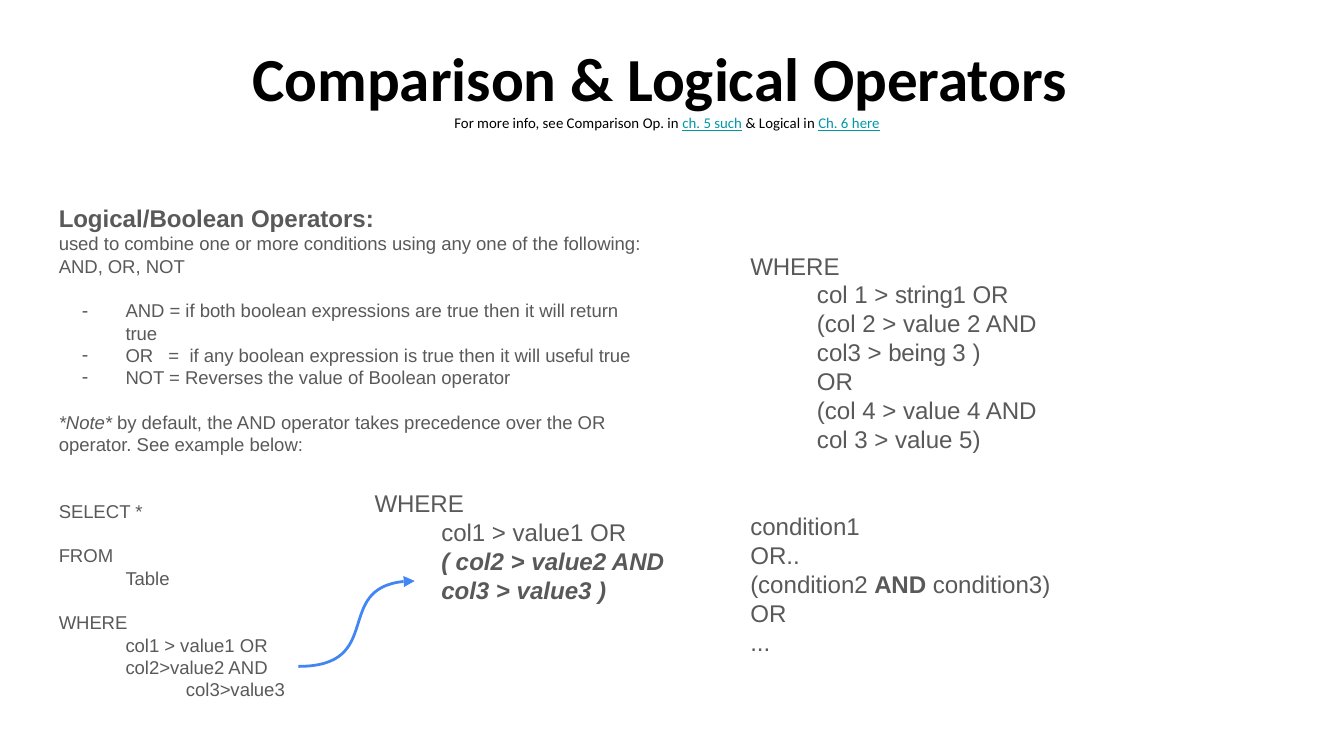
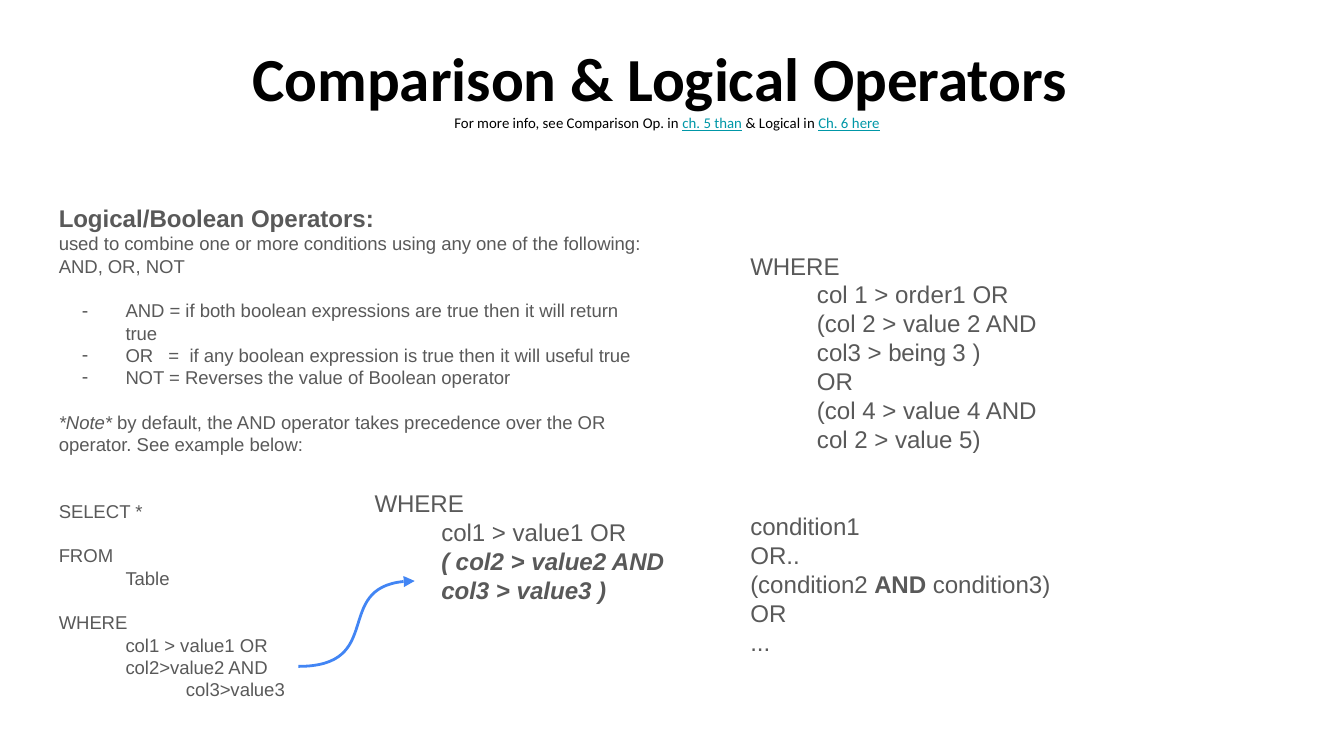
such: such -> than
string1: string1 -> order1
3 at (861, 440): 3 -> 2
